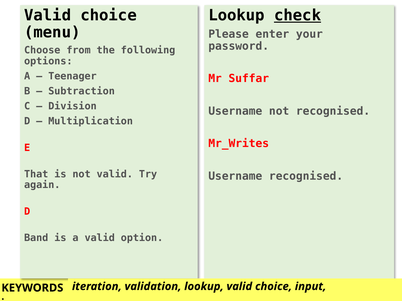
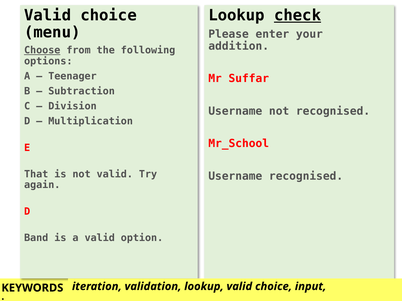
password: password -> addition
Choose underline: none -> present
Mr_Writes: Mr_Writes -> Mr_School
